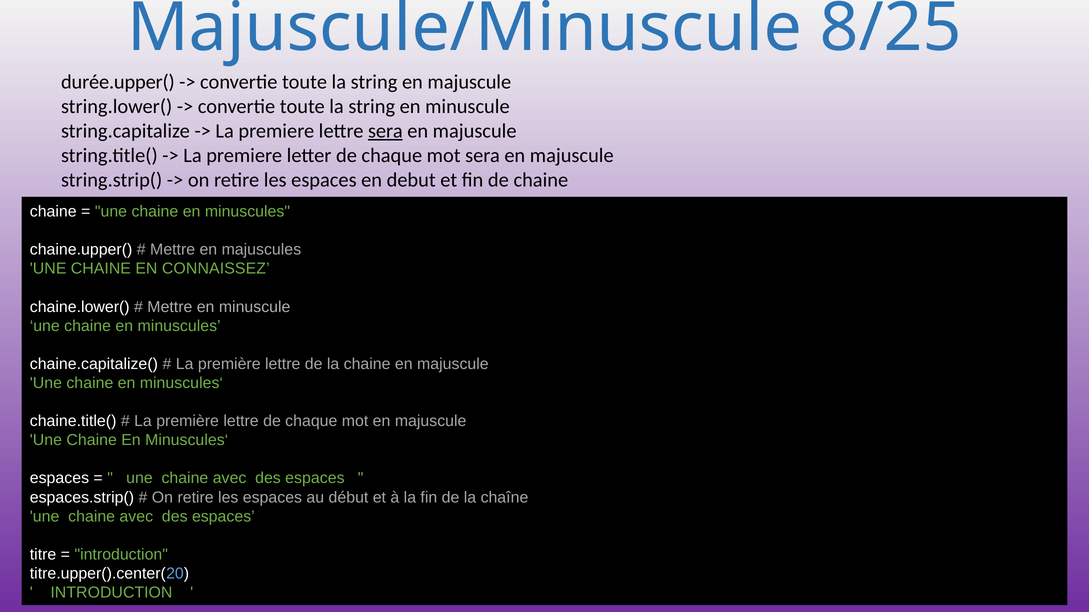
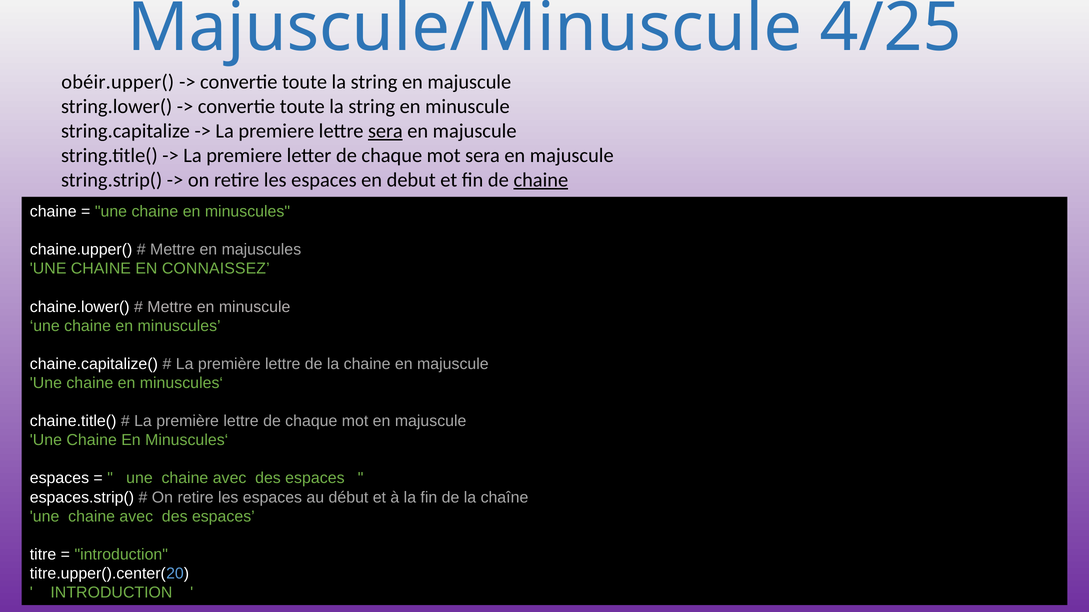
8/25: 8/25 -> 4/25
durée.upper(: durée.upper( -> obéir.upper(
chaine at (541, 180) underline: none -> present
